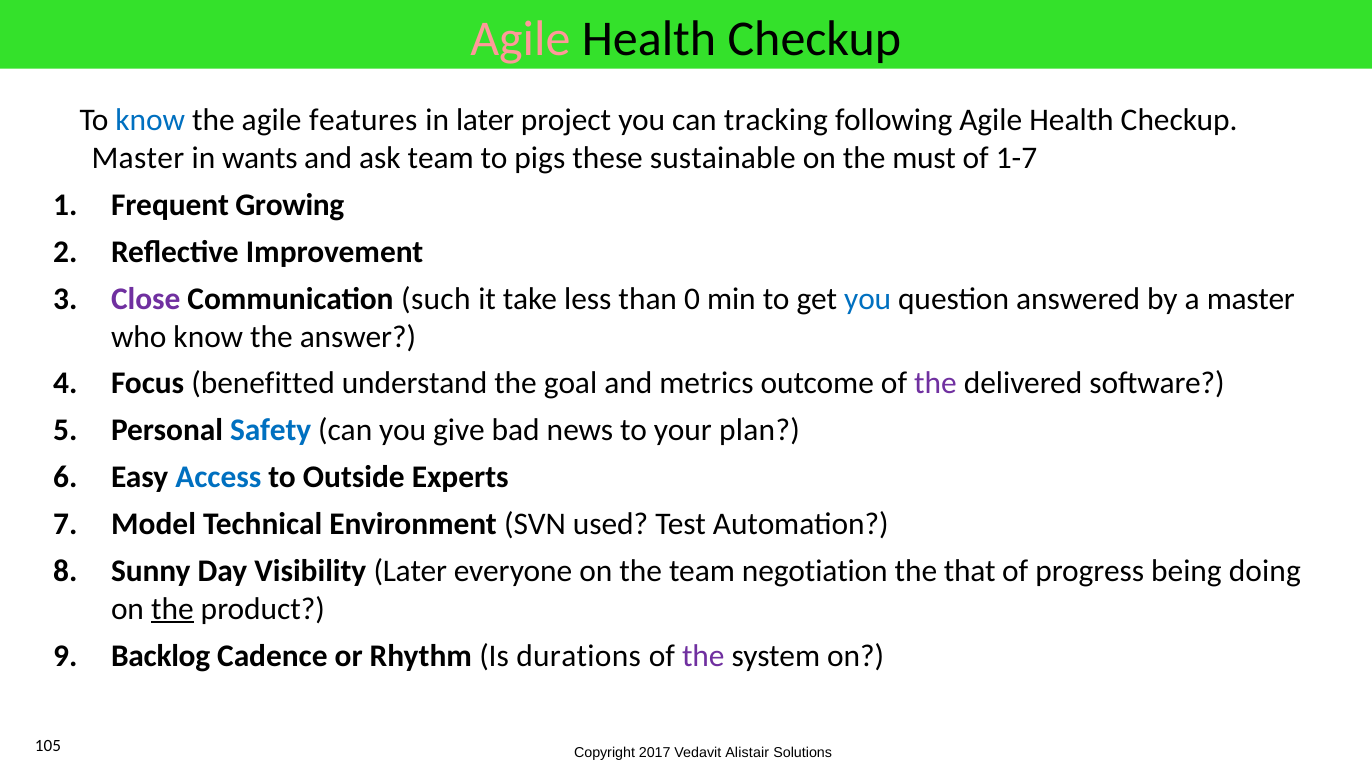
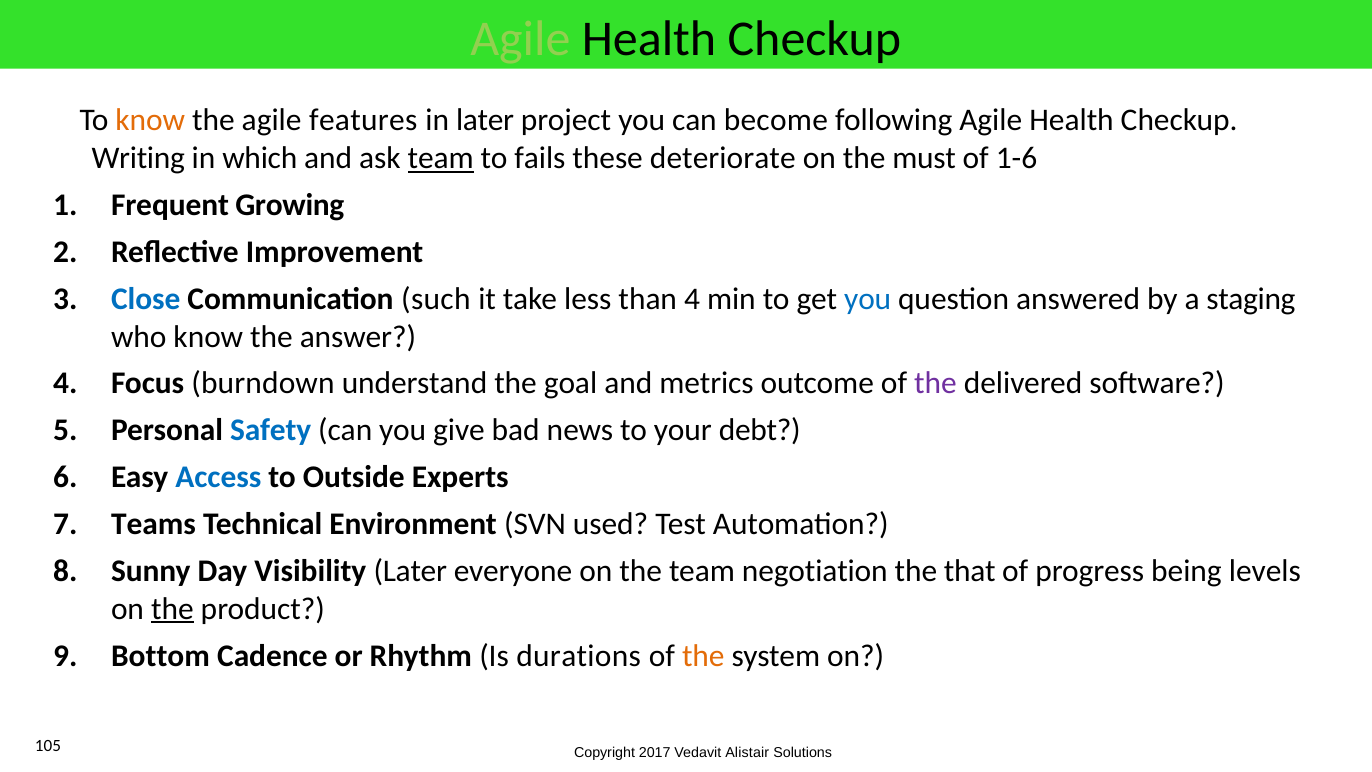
Agile at (520, 39) colour: pink -> light green
know at (150, 121) colour: blue -> orange
tracking: tracking -> become
Master at (138, 158): Master -> Writing
wants: wants -> which
team at (441, 158) underline: none -> present
pigs: pigs -> fails
sustainable: sustainable -> deteriorate
1-7: 1-7 -> 1-6
Close colour: purple -> blue
than 0: 0 -> 4
a master: master -> staging
benefitted: benefitted -> burndown
plan: plan -> debt
Model: Model -> Teams
doing: doing -> levels
Backlog: Backlog -> Bottom
the at (703, 656) colour: purple -> orange
